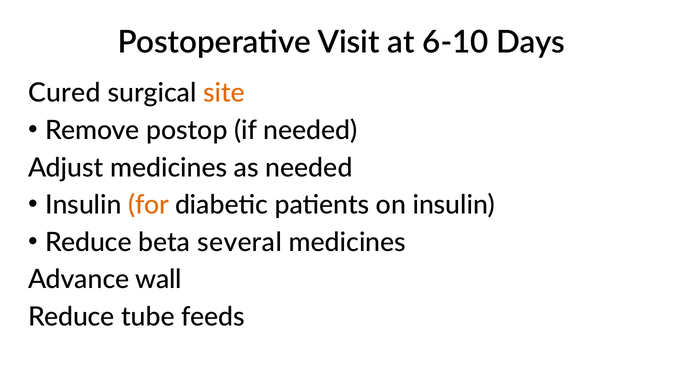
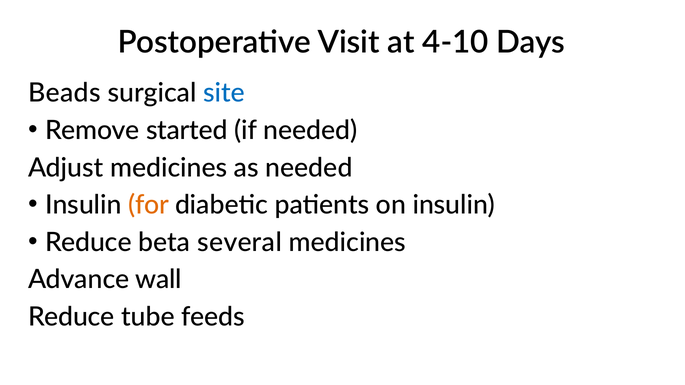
6-10: 6-10 -> 4-10
Cured: Cured -> Beads
site colour: orange -> blue
postop: postop -> started
